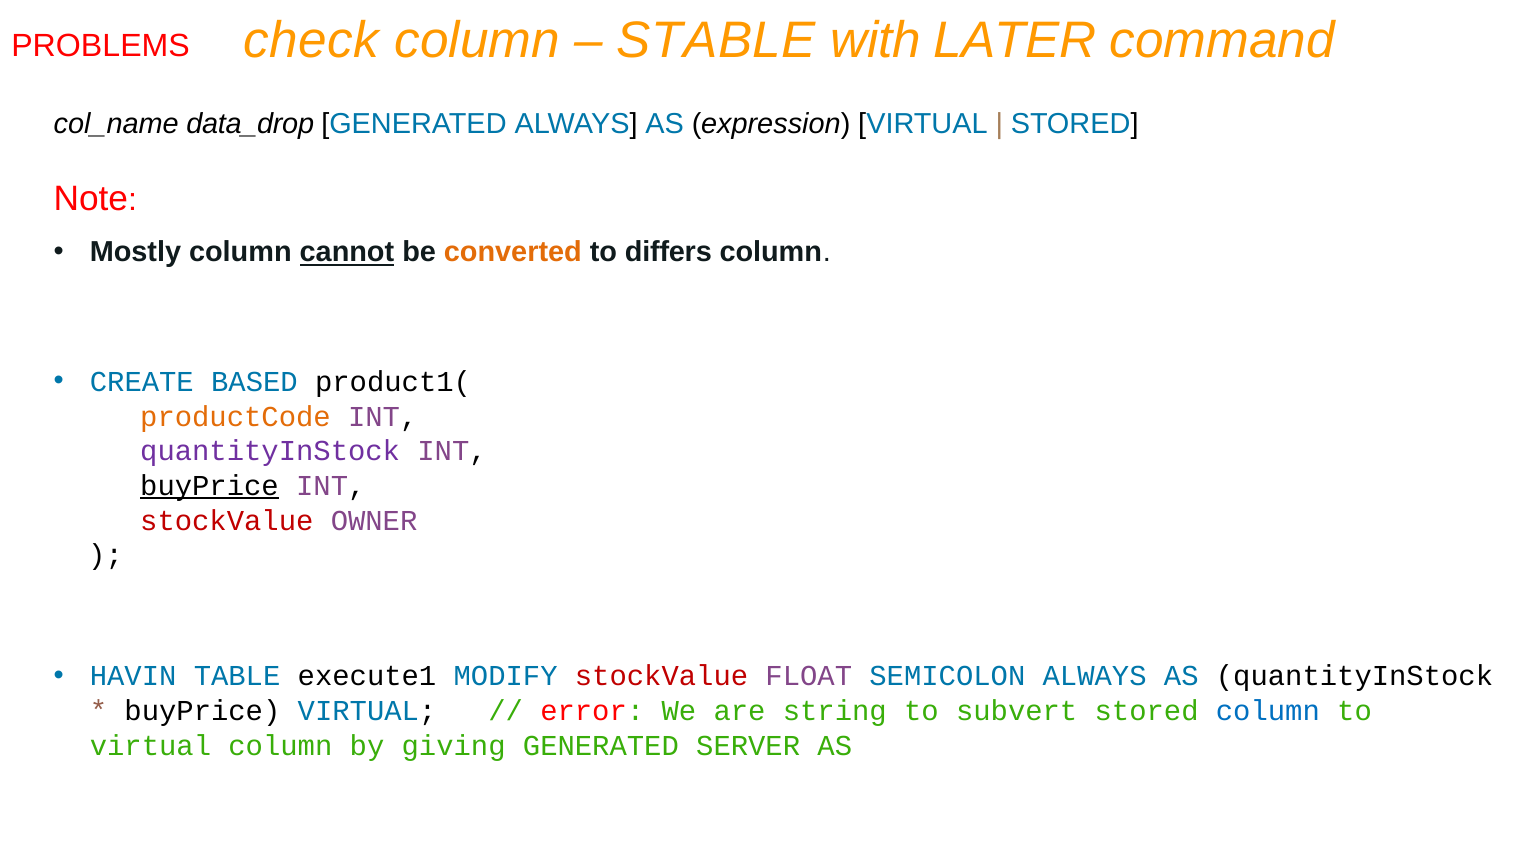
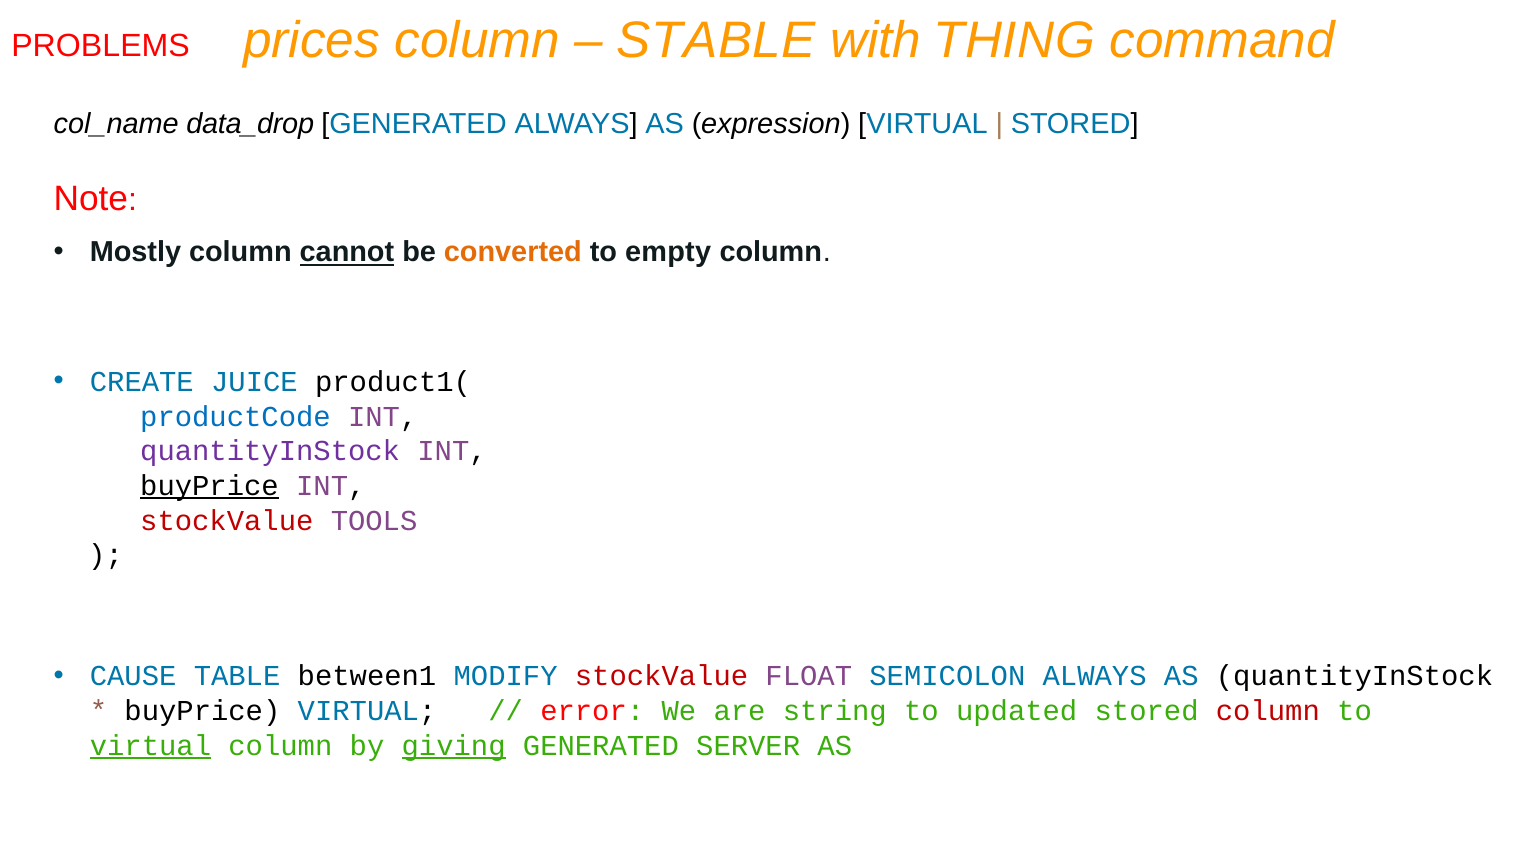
check: check -> prices
LATER: LATER -> THING
differs: differs -> empty
BASED: BASED -> JUICE
productCode colour: orange -> blue
OWNER: OWNER -> TOOLS
HAVIN: HAVIN -> CAUSE
execute1: execute1 -> between1
subvert: subvert -> updated
column at (1268, 711) colour: blue -> red
virtual at (150, 746) underline: none -> present
giving underline: none -> present
